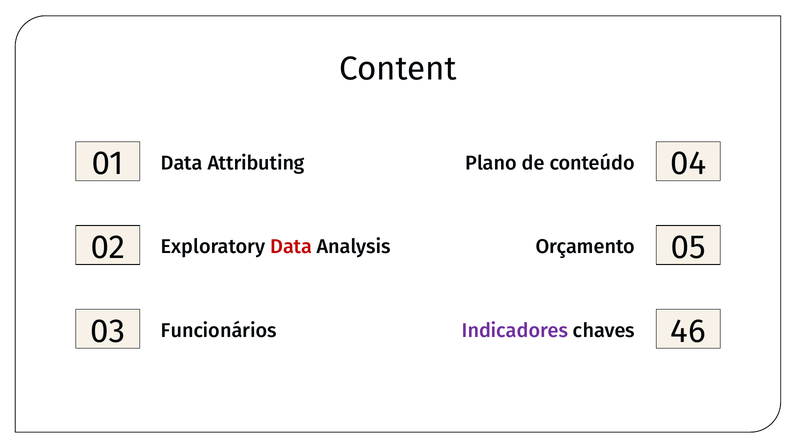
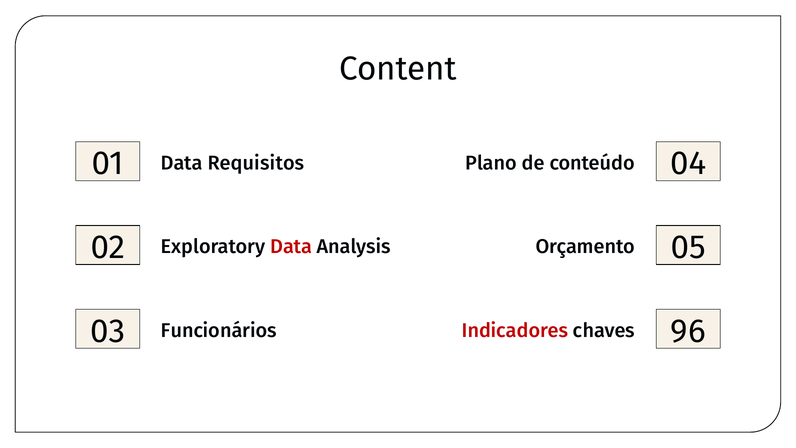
Attributing: Attributing -> Requisitos
46: 46 -> 96
Indicadores colour: purple -> red
